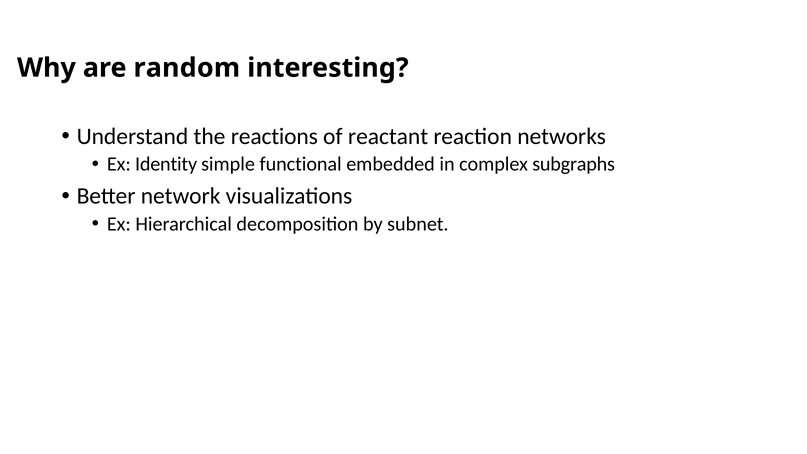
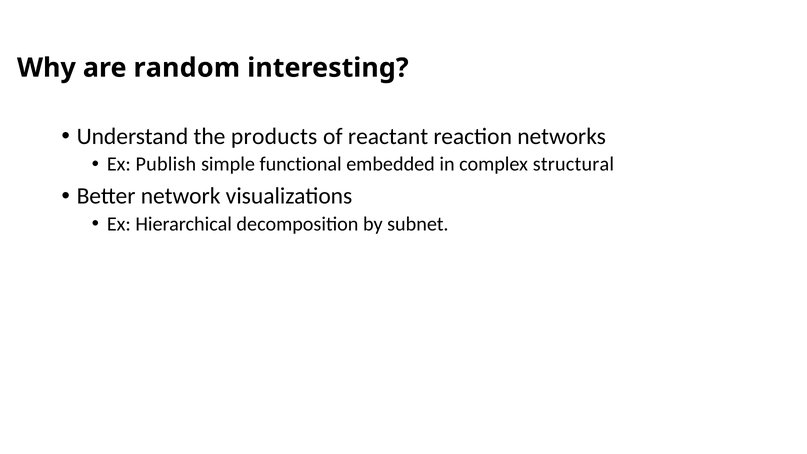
reactions: reactions -> products
Identity: Identity -> Publish
subgraphs: subgraphs -> structural
